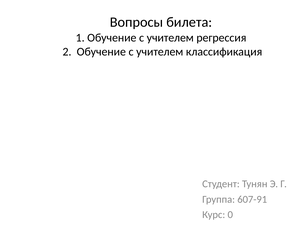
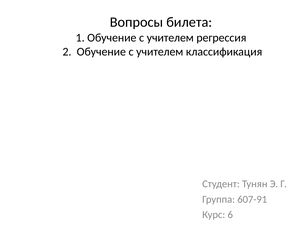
0: 0 -> 6
